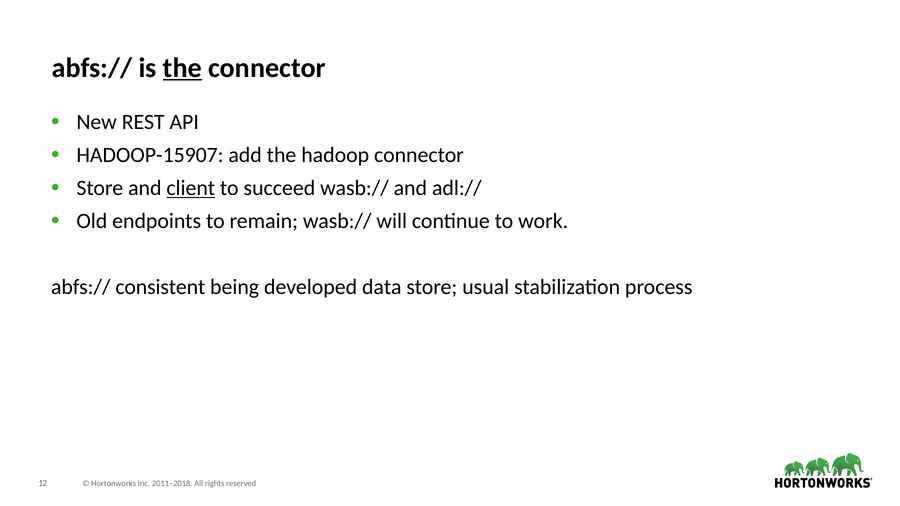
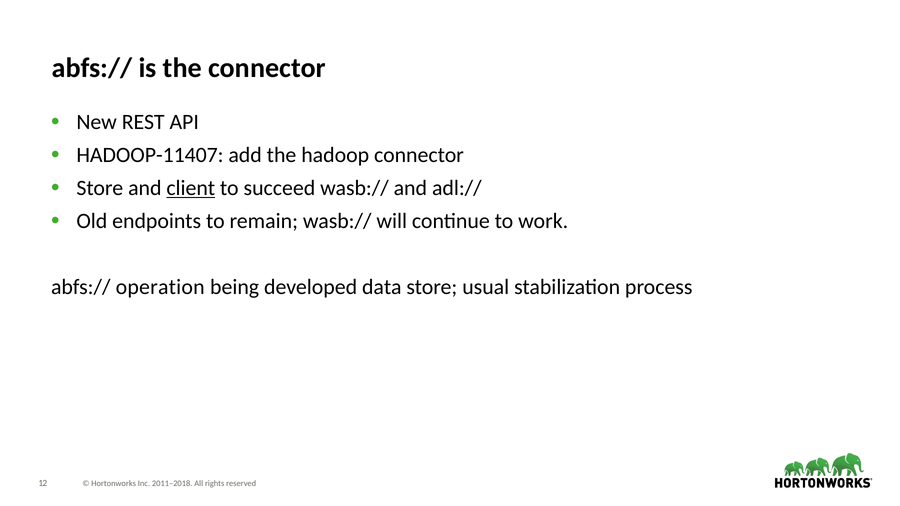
the at (182, 68) underline: present -> none
HADOOP-15907: HADOOP-15907 -> HADOOP-11407
consistent: consistent -> operation
